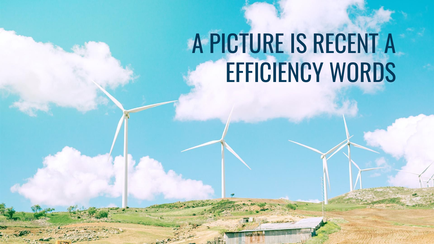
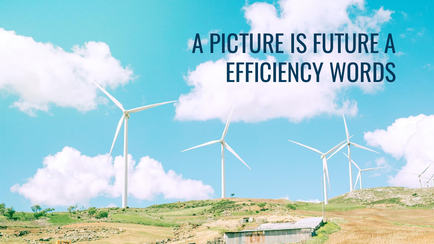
RECENT: RECENT -> FUTURE
